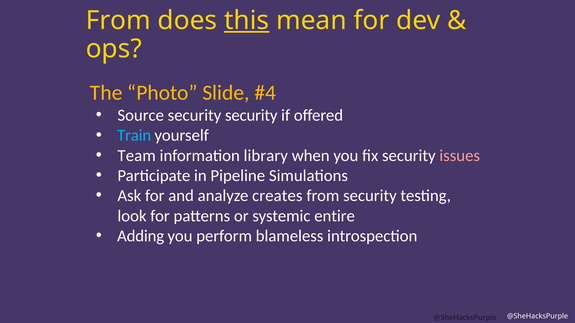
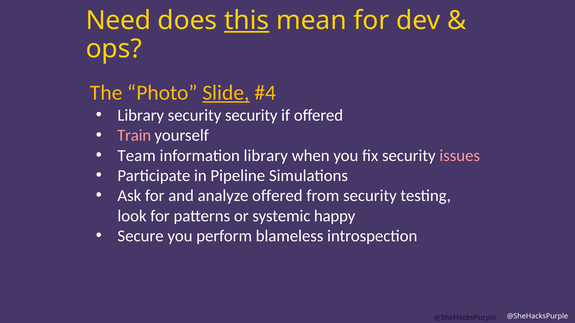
From at (118, 20): From -> Need
Slide underline: none -> present
Source at (141, 115): Source -> Library
Train colour: light blue -> pink
analyze creates: creates -> offered
entire: entire -> happy
Adding: Adding -> Secure
